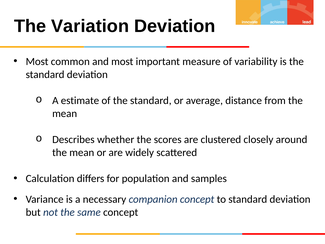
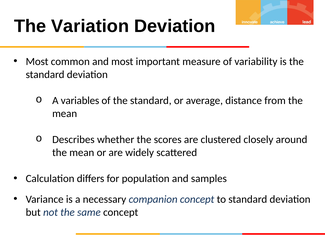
estimate: estimate -> variables
